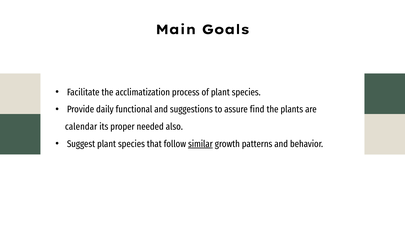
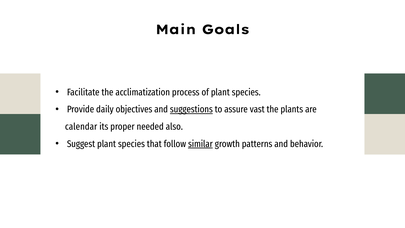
functional: functional -> objectives
suggestions underline: none -> present
find: find -> vast
